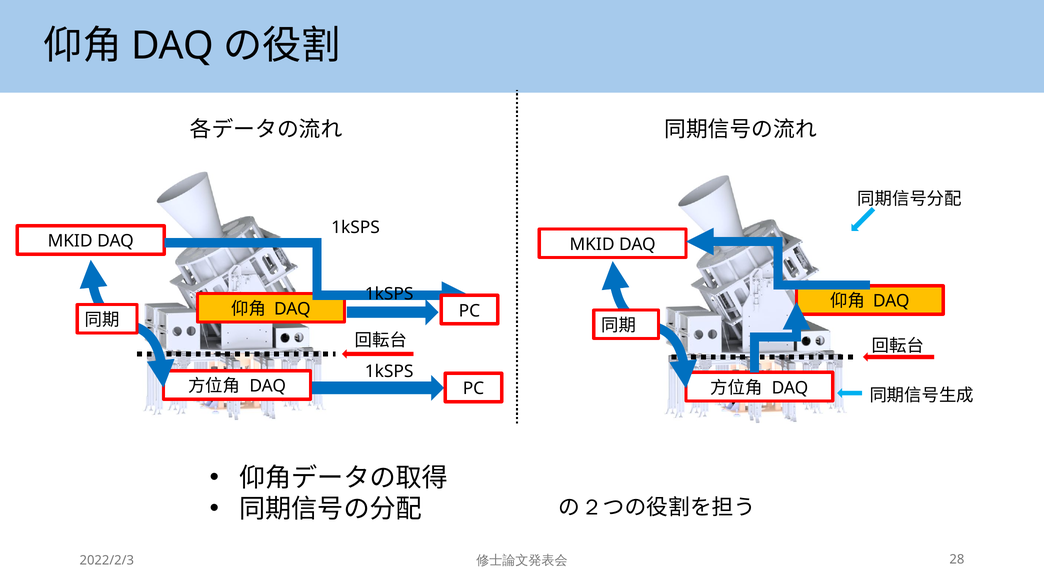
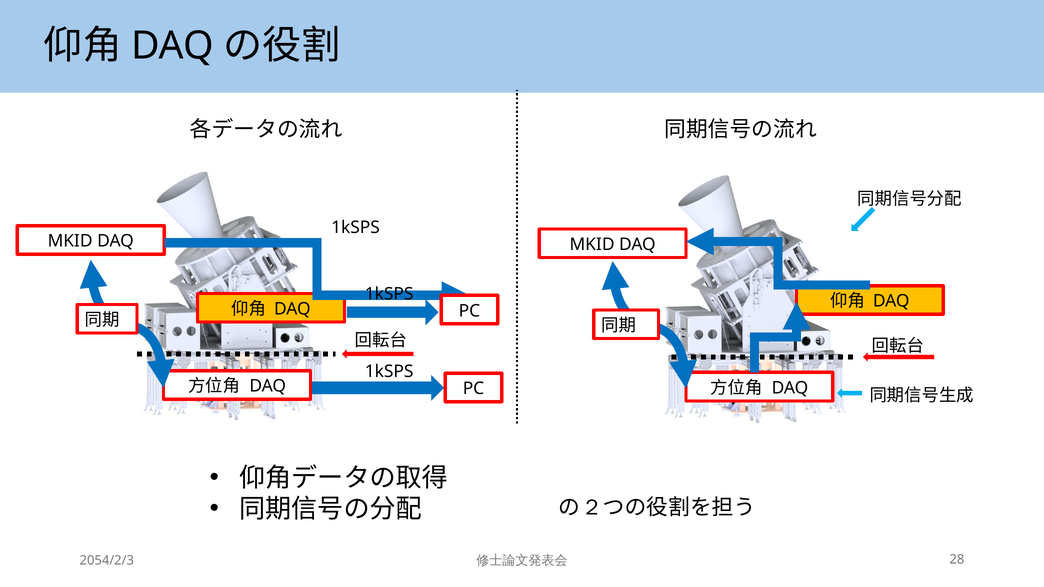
2022/2/3: 2022/2/3 -> 2054/2/3
